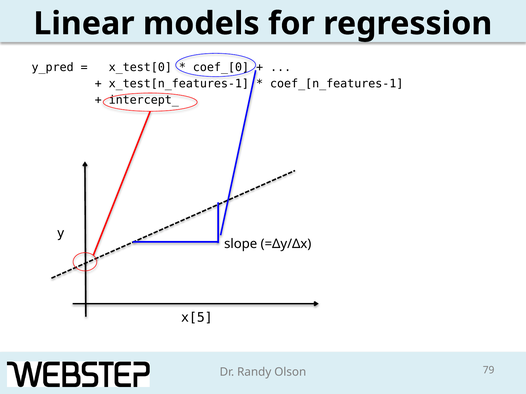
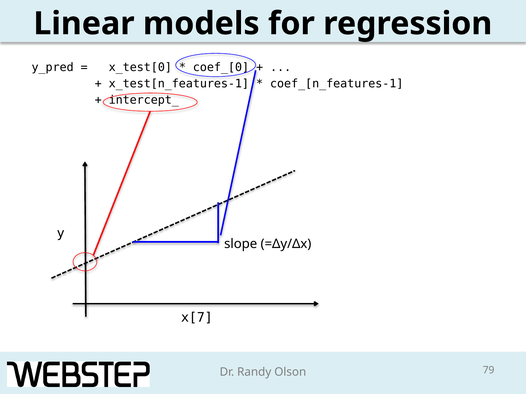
x[5: x[5 -> x[7
